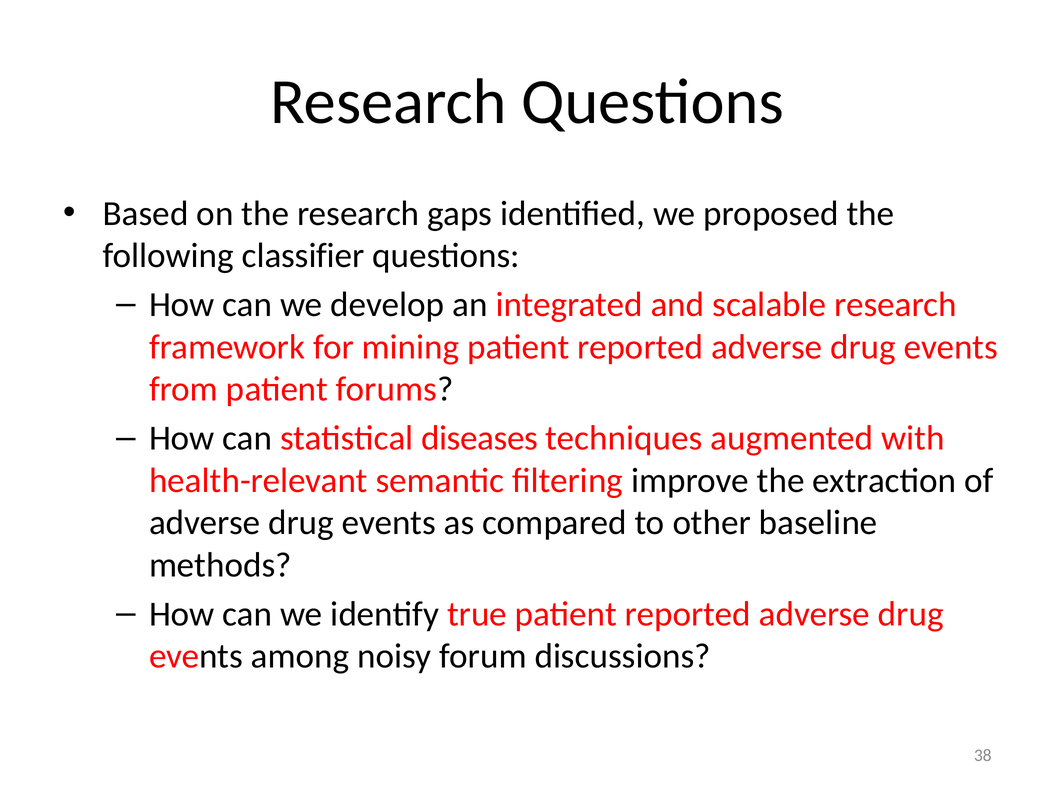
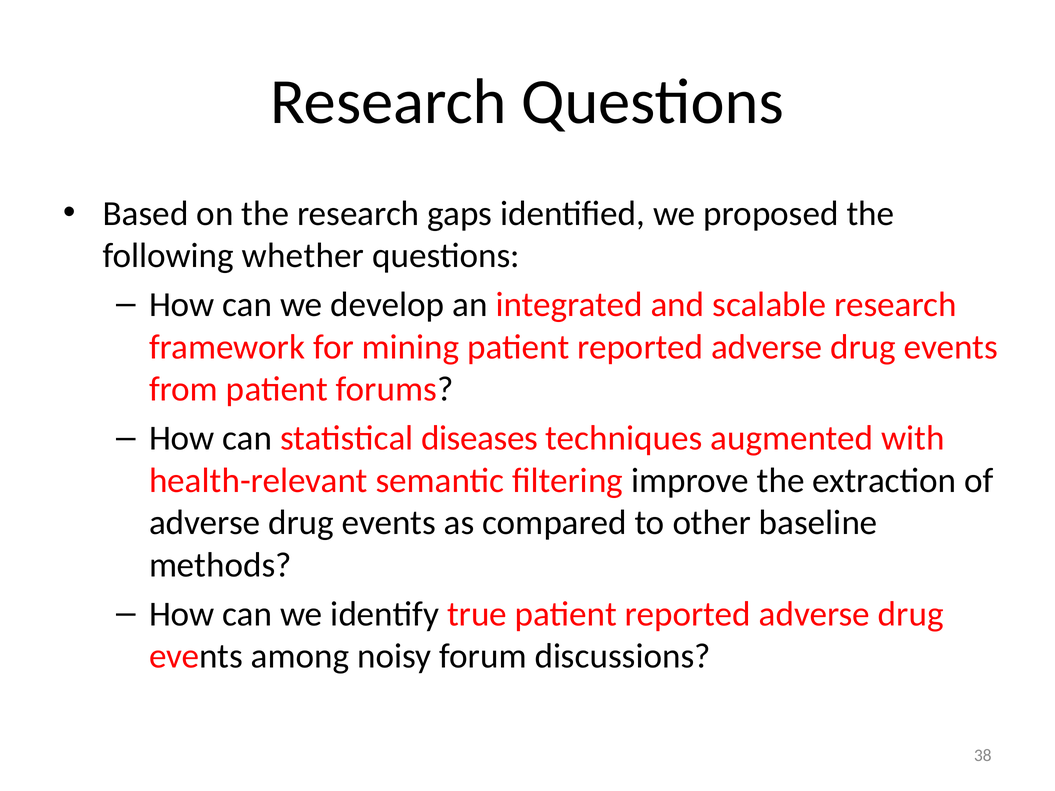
classifier: classifier -> whether
